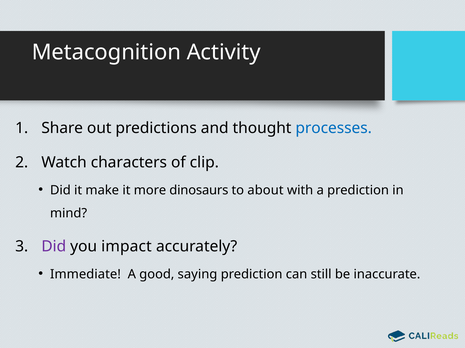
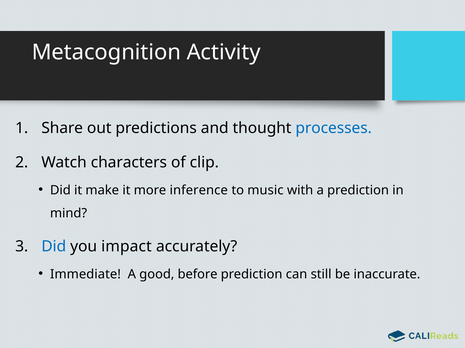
dinosaurs: dinosaurs -> inference
about: about -> music
Did at (54, 247) colour: purple -> blue
saying: saying -> before
